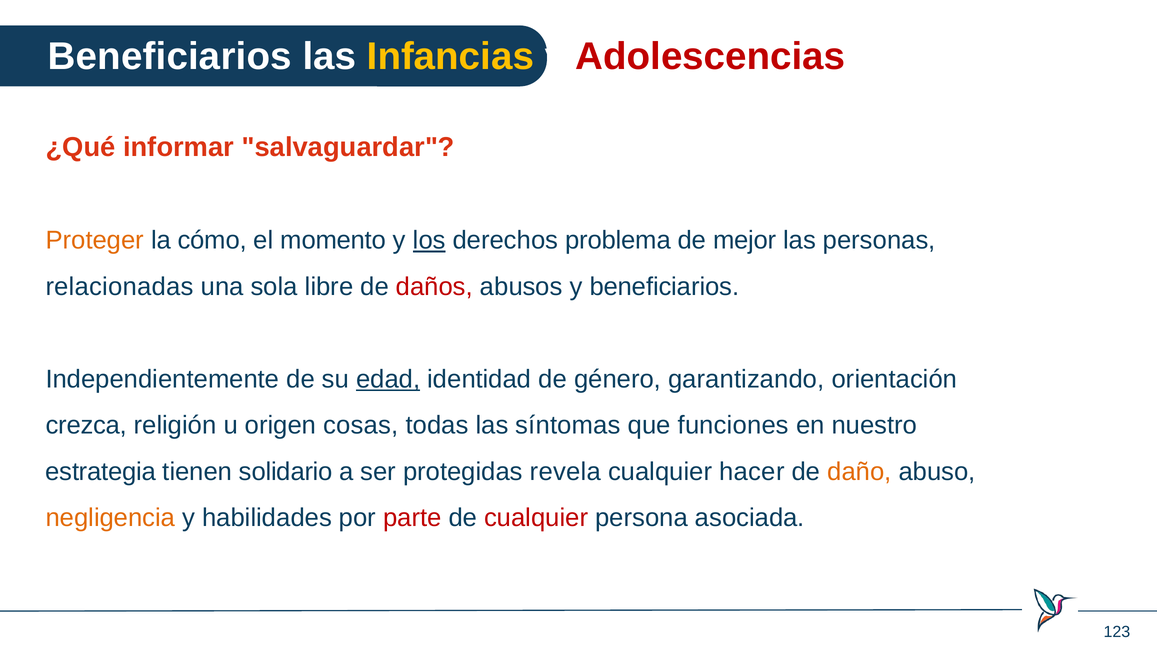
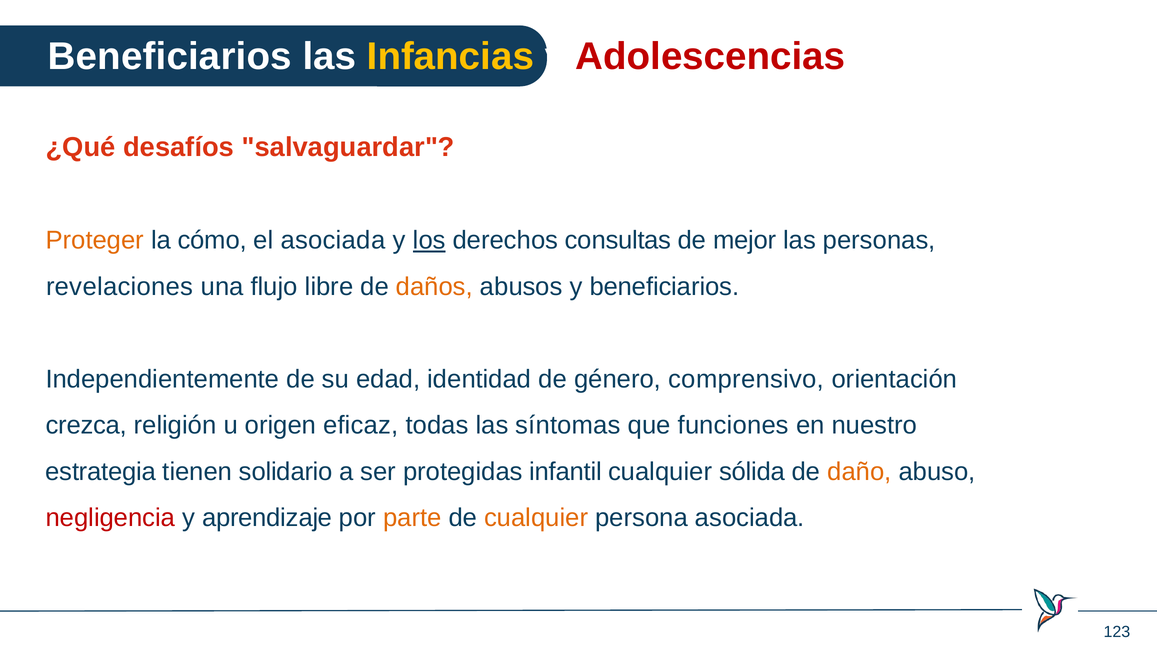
informar: informar -> desafíos
el momento: momento -> asociada
problema: problema -> consultas
relacionadas: relacionadas -> revelaciones
sola: sola -> flujo
daños colour: red -> orange
edad underline: present -> none
garantizando: garantizando -> comprensivo
cosas: cosas -> eficaz
revela: revela -> infantil
hacer: hacer -> sólida
negligencia colour: orange -> red
habilidades: habilidades -> aprendizaje
parte colour: red -> orange
cualquier at (536, 518) colour: red -> orange
